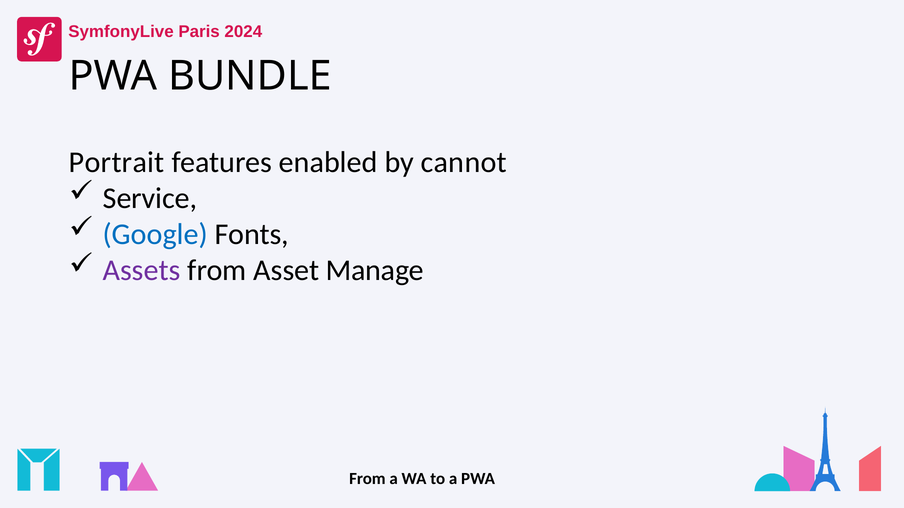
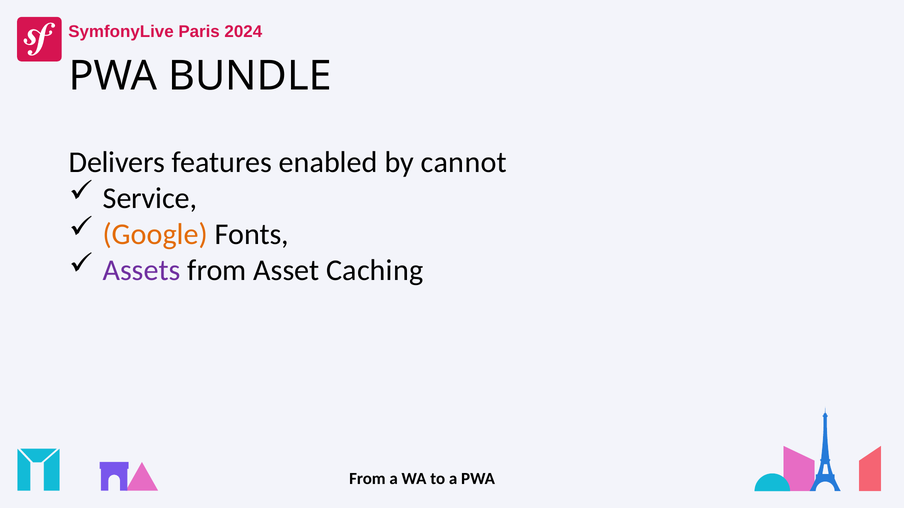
Portrait: Portrait -> Delivers
Google colour: blue -> orange
Manage: Manage -> Caching
